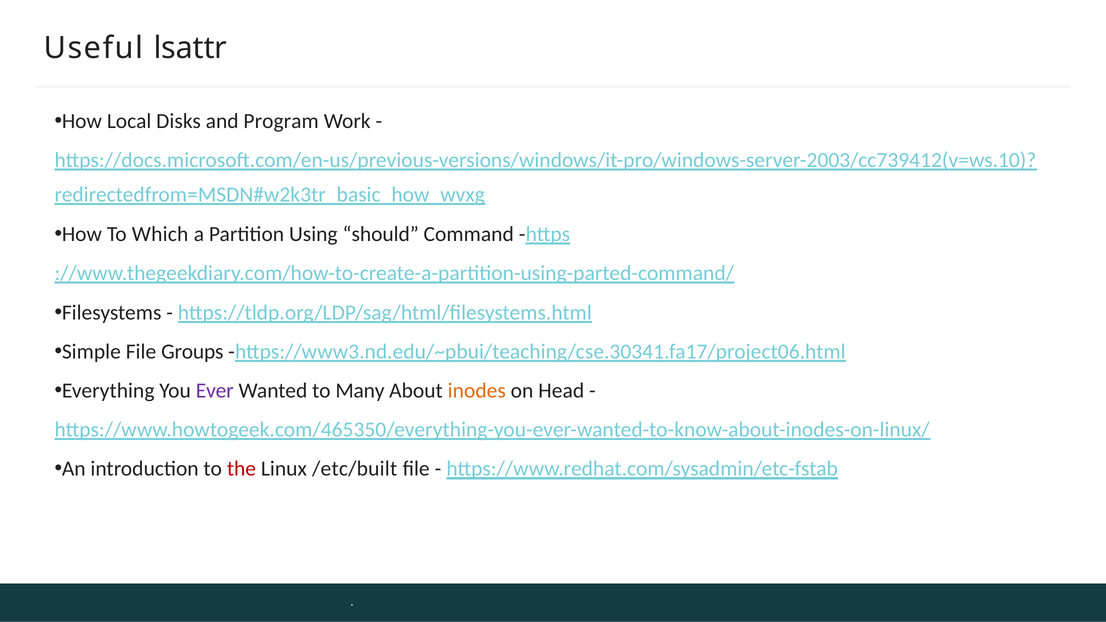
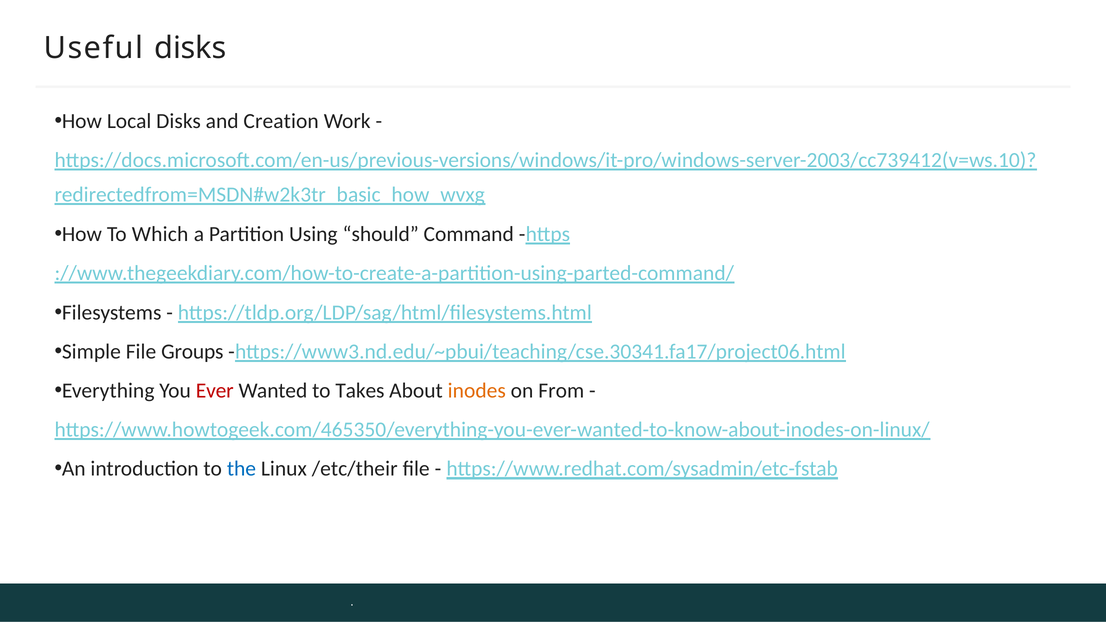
Useful lsattr: lsattr -> disks
Program: Program -> Creation
Ever colour: purple -> red
Many: Many -> Takes
Head: Head -> From
the colour: red -> blue
/etc/built: /etc/built -> /etc/their
